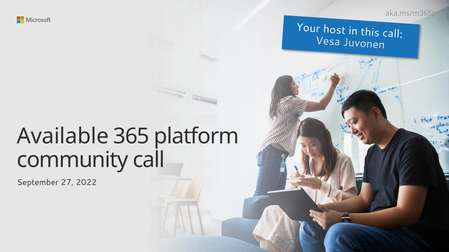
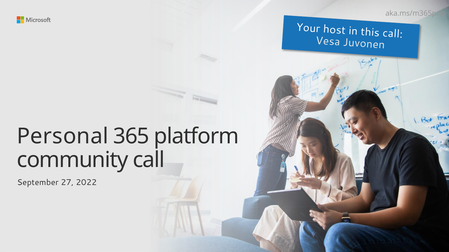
Available: Available -> Personal
